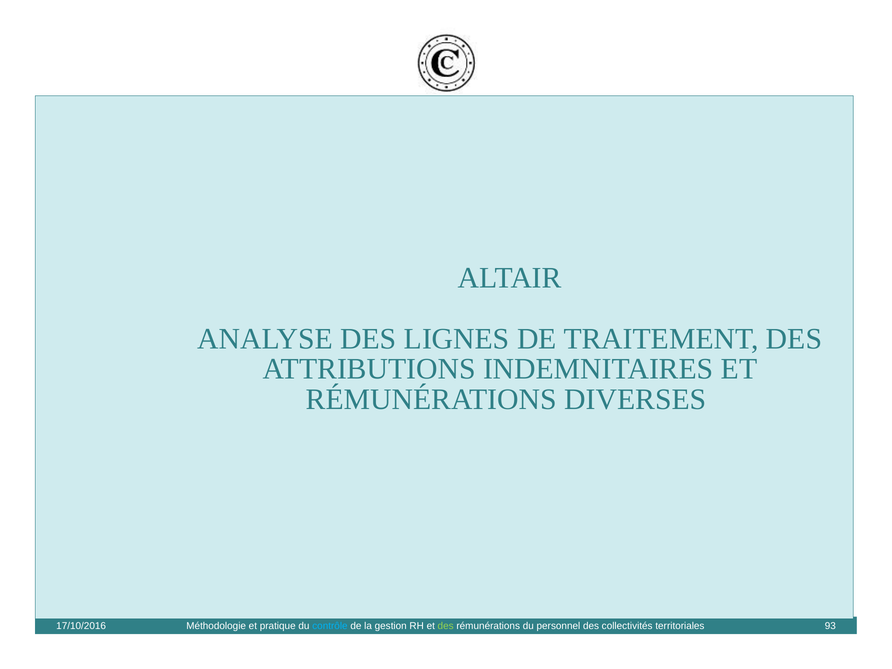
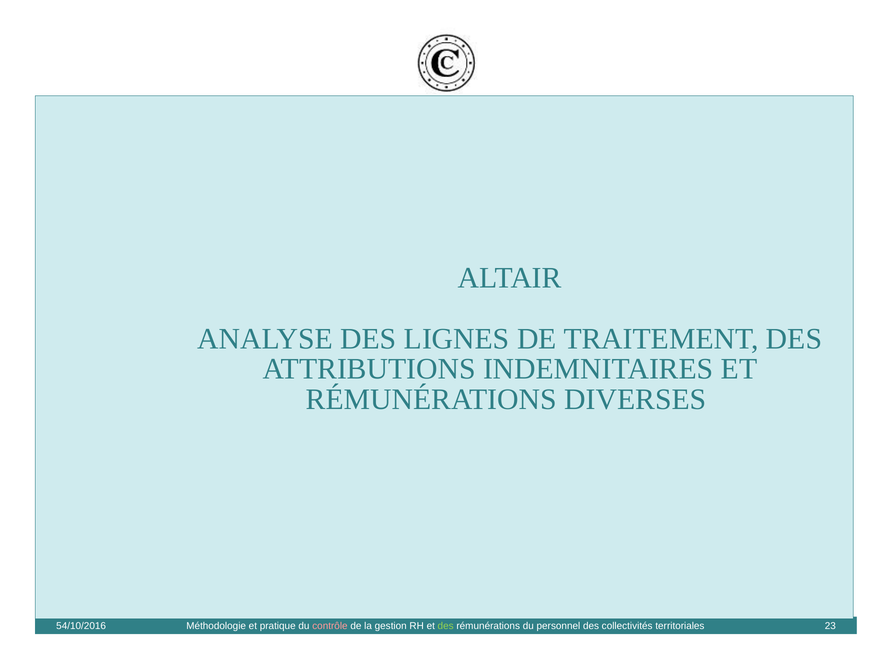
17/10/2016: 17/10/2016 -> 54/10/2016
contrôle colour: light blue -> pink
93: 93 -> 23
